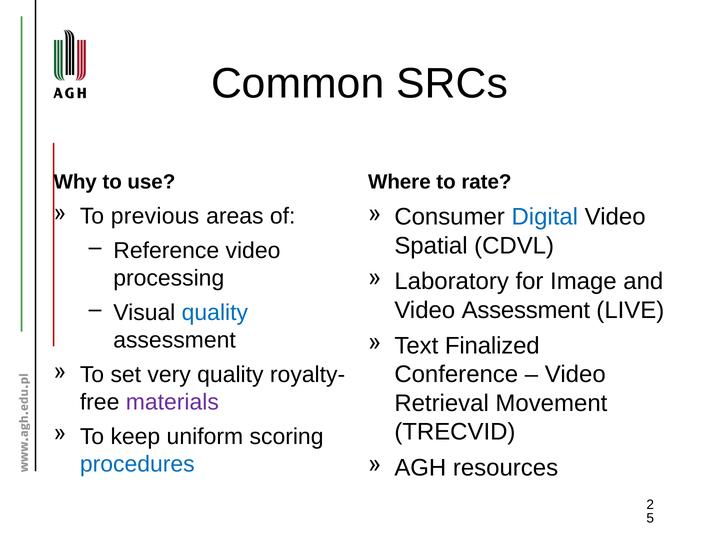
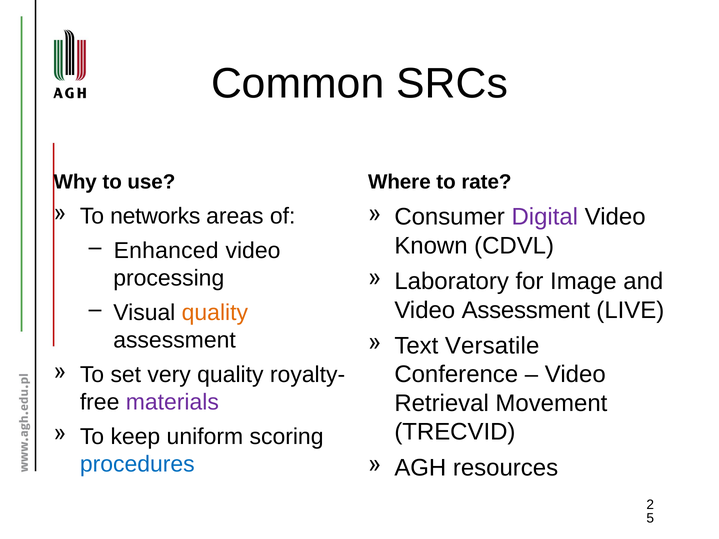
previous: previous -> networks
Digital colour: blue -> purple
Spatial: Spatial -> Known
Reference: Reference -> Enhanced
quality at (215, 313) colour: blue -> orange
Finalized: Finalized -> Versatile
